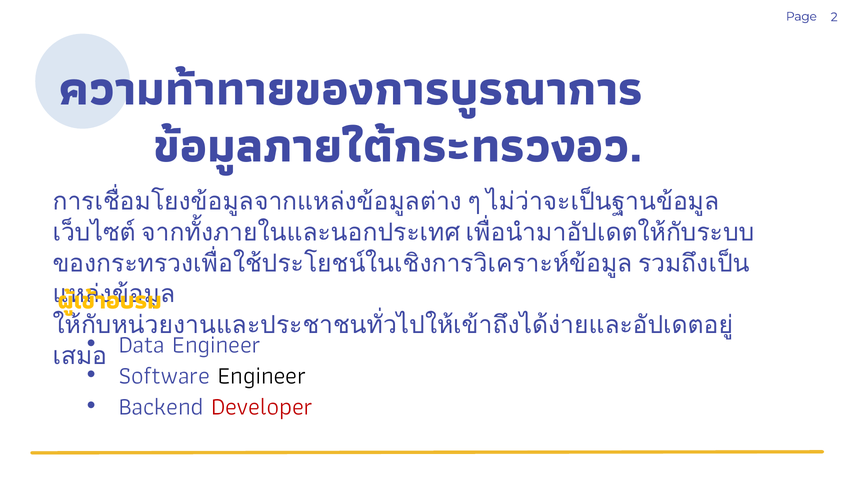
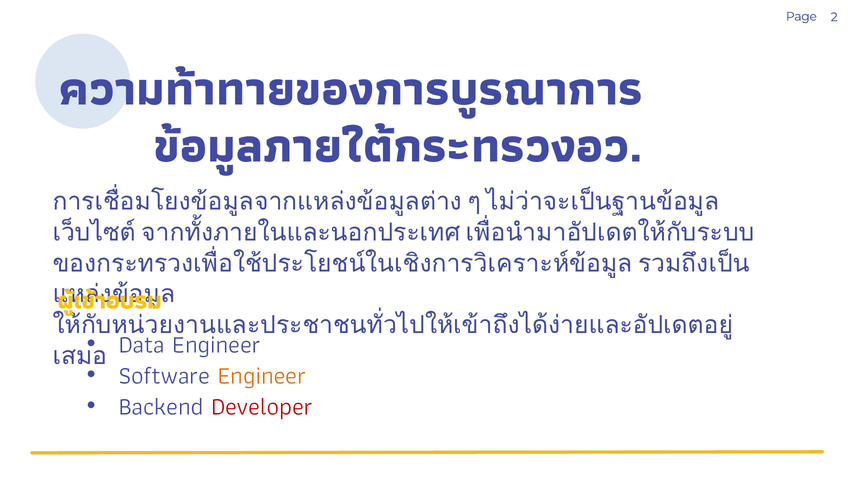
Engineer at (262, 376) colour: black -> orange
